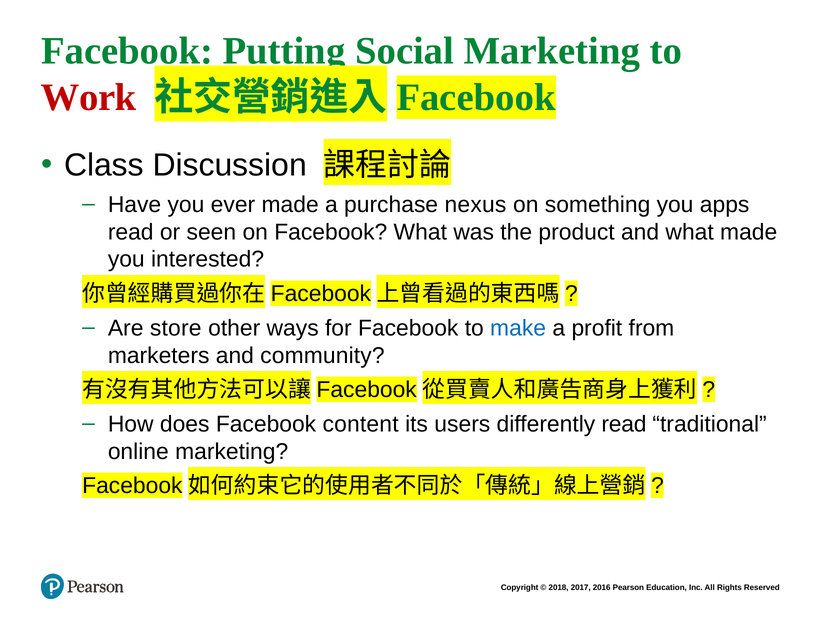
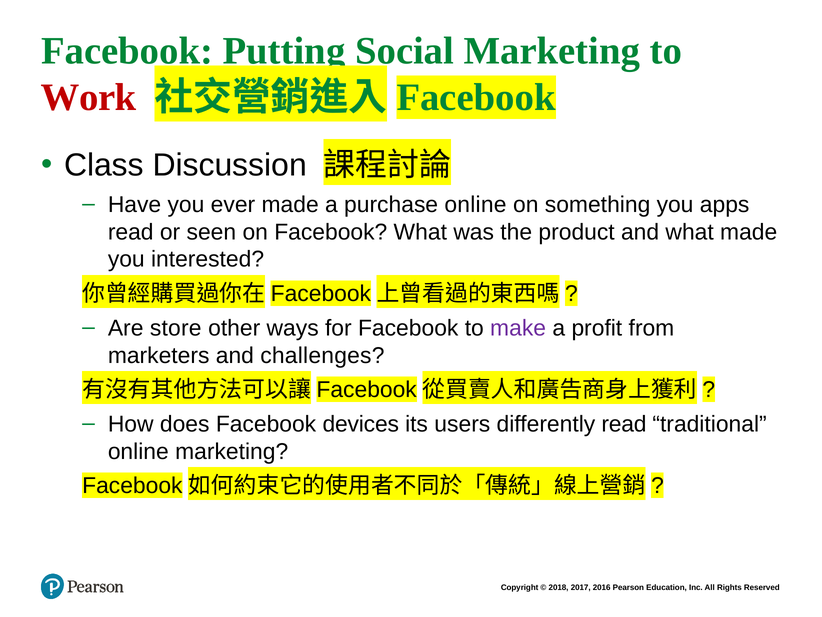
purchase nexus: nexus -> online
make colour: blue -> purple
community: community -> challenges
content: content -> devices
